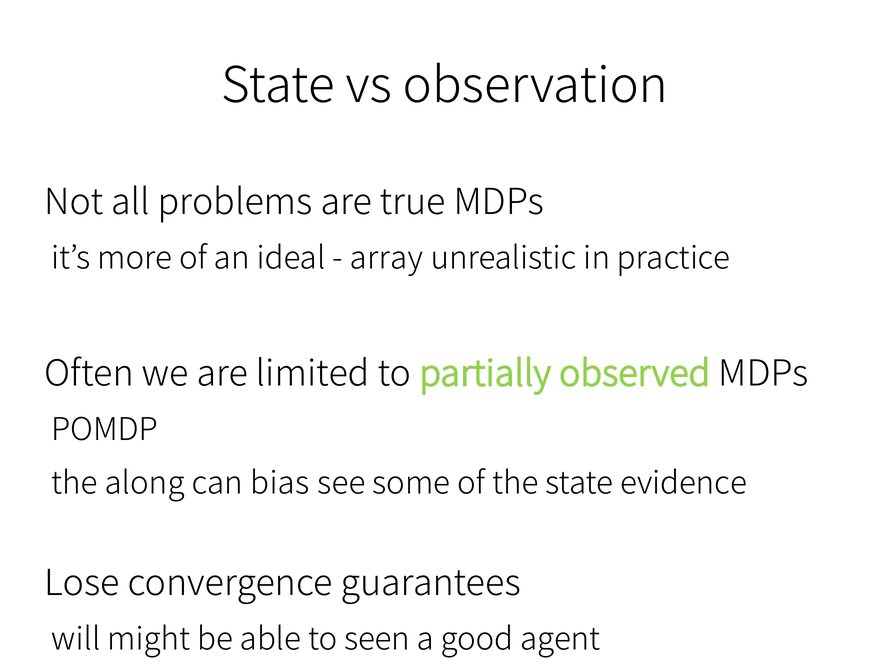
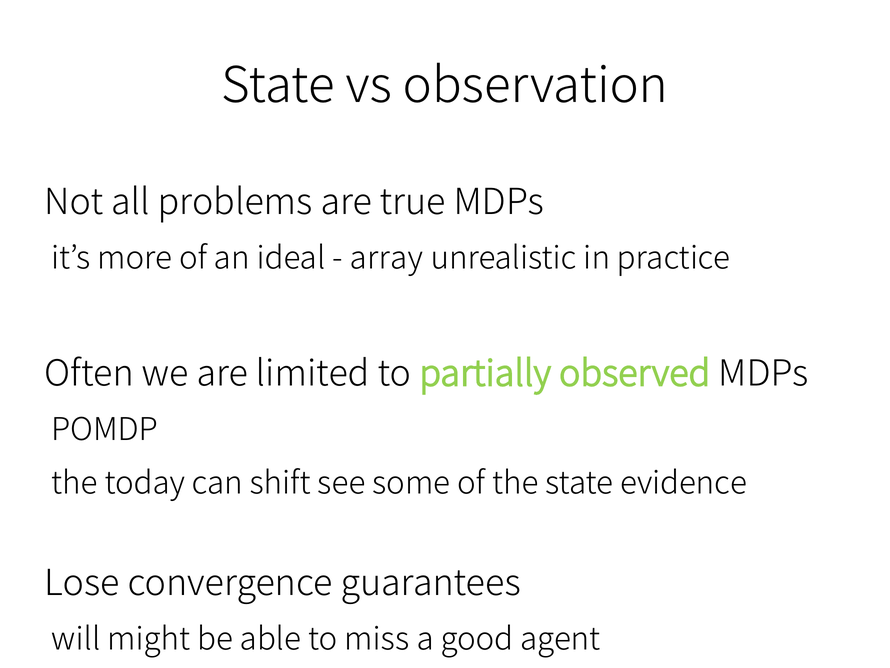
along: along -> today
bias: bias -> shift
seen: seen -> miss
